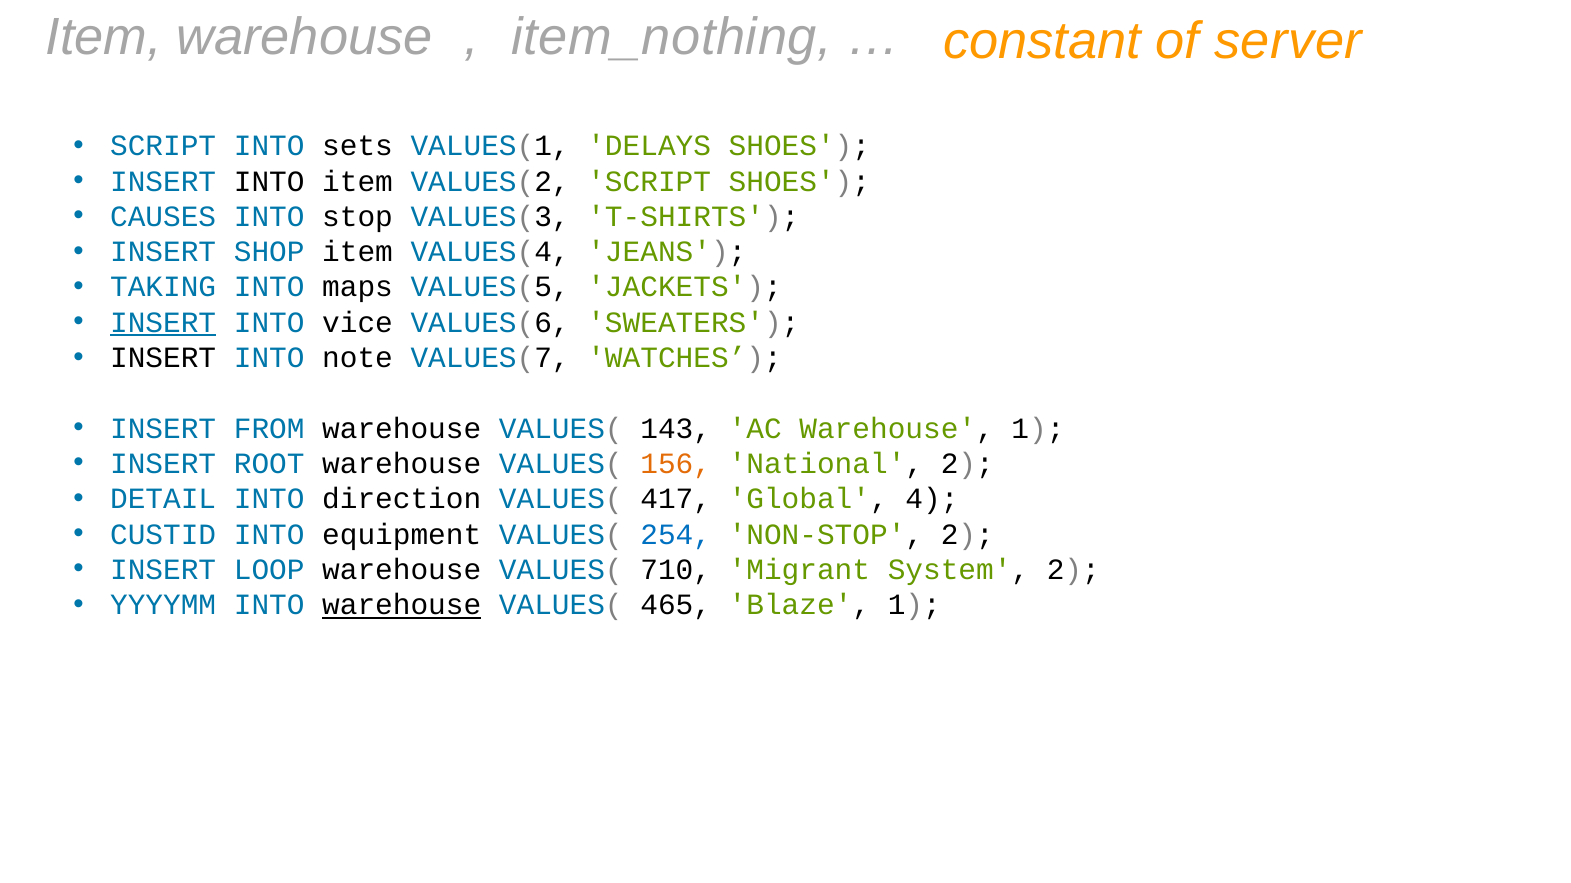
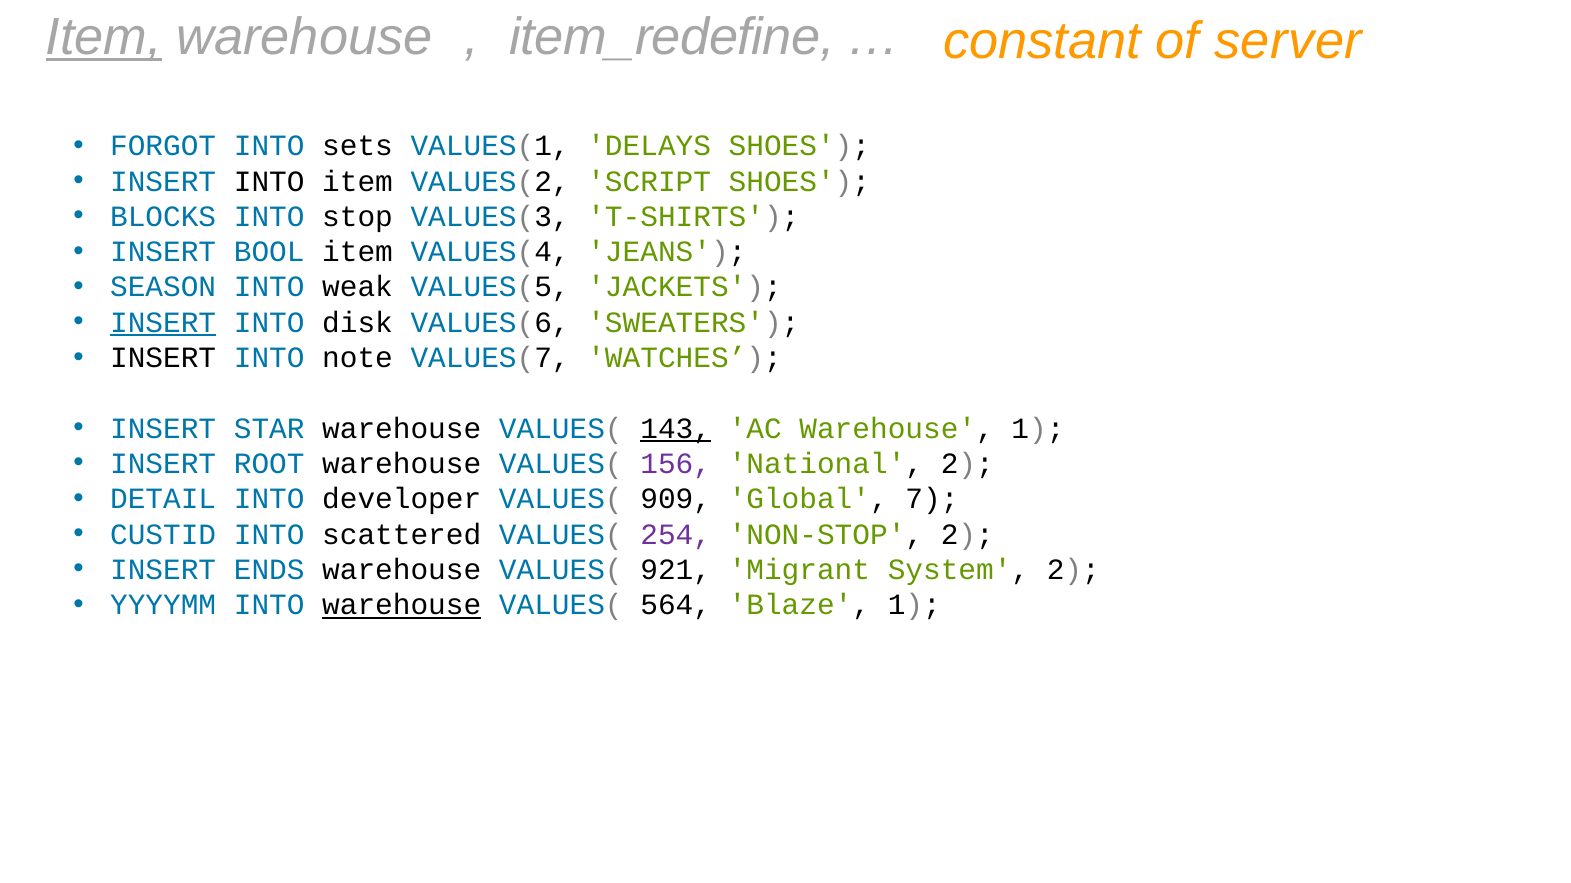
Item at (104, 37) underline: none -> present
item_nothing: item_nothing -> item_redefine
SCRIPT at (163, 146): SCRIPT -> FORGOT
CAUSES: CAUSES -> BLOCKS
SHOP: SHOP -> BOOL
TAKING: TAKING -> SEASON
maps: maps -> weak
vice: vice -> disk
FROM: FROM -> STAR
143 underline: none -> present
156 colour: orange -> purple
direction: direction -> developer
417: 417 -> 909
4: 4 -> 7
equipment: equipment -> scattered
254 colour: blue -> purple
LOOP: LOOP -> ENDS
710: 710 -> 921
465: 465 -> 564
